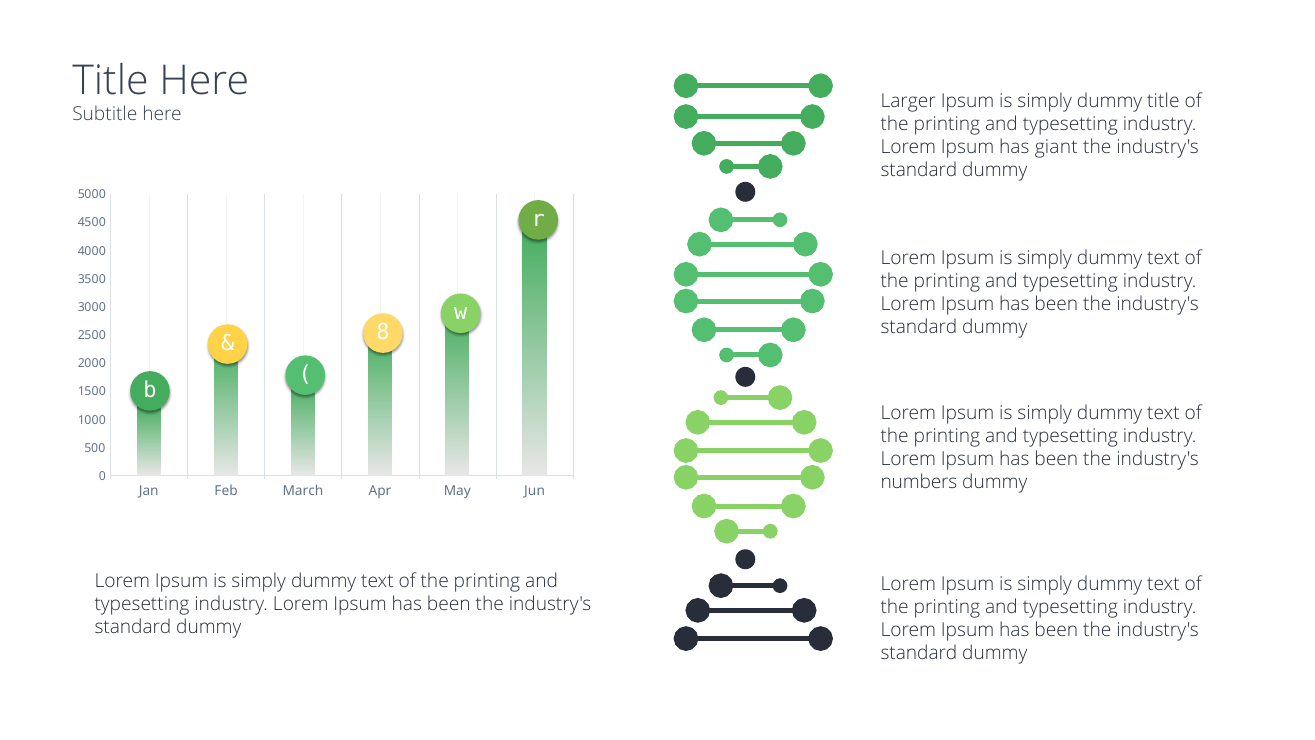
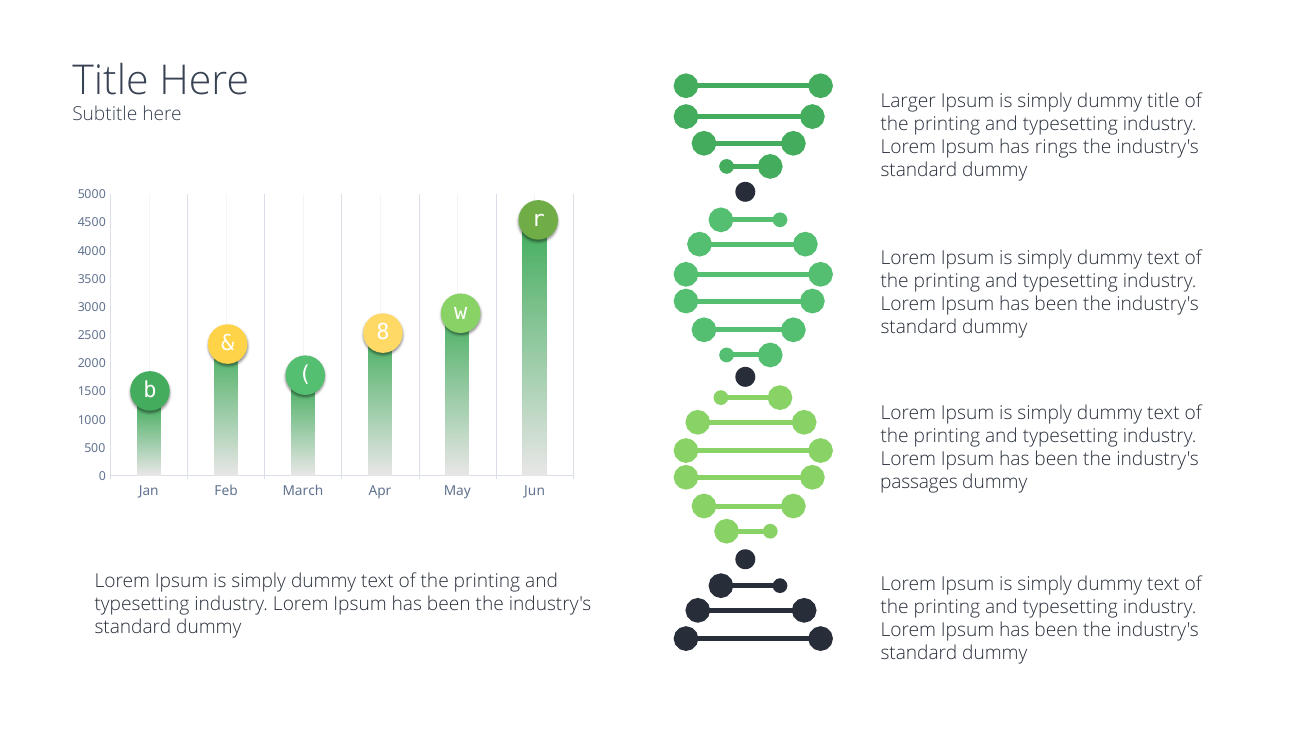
giant: giant -> rings
numbers: numbers -> passages
